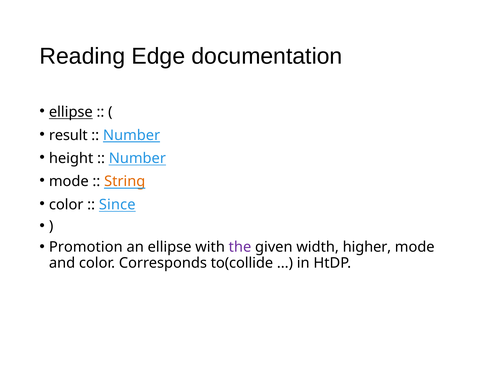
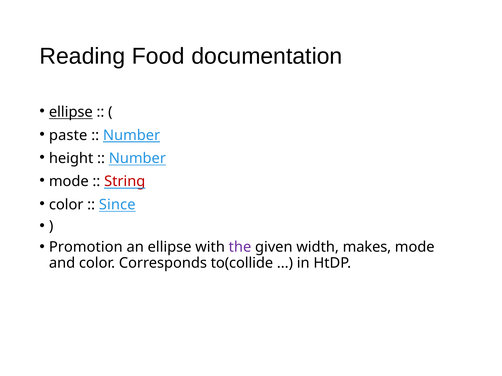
Edge: Edge -> Food
result: result -> paste
String colour: orange -> red
higher: higher -> makes
